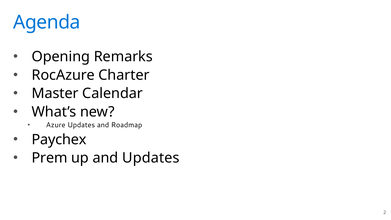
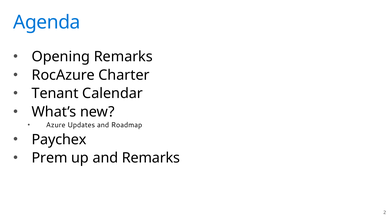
Master: Master -> Tenant
and Updates: Updates -> Remarks
